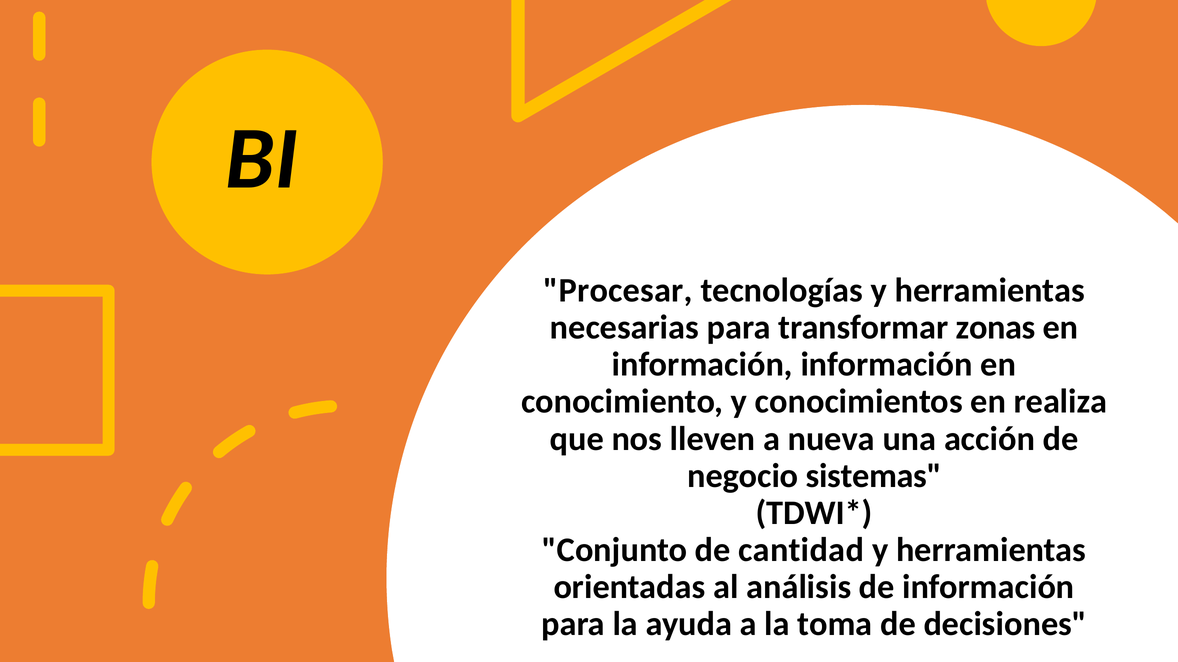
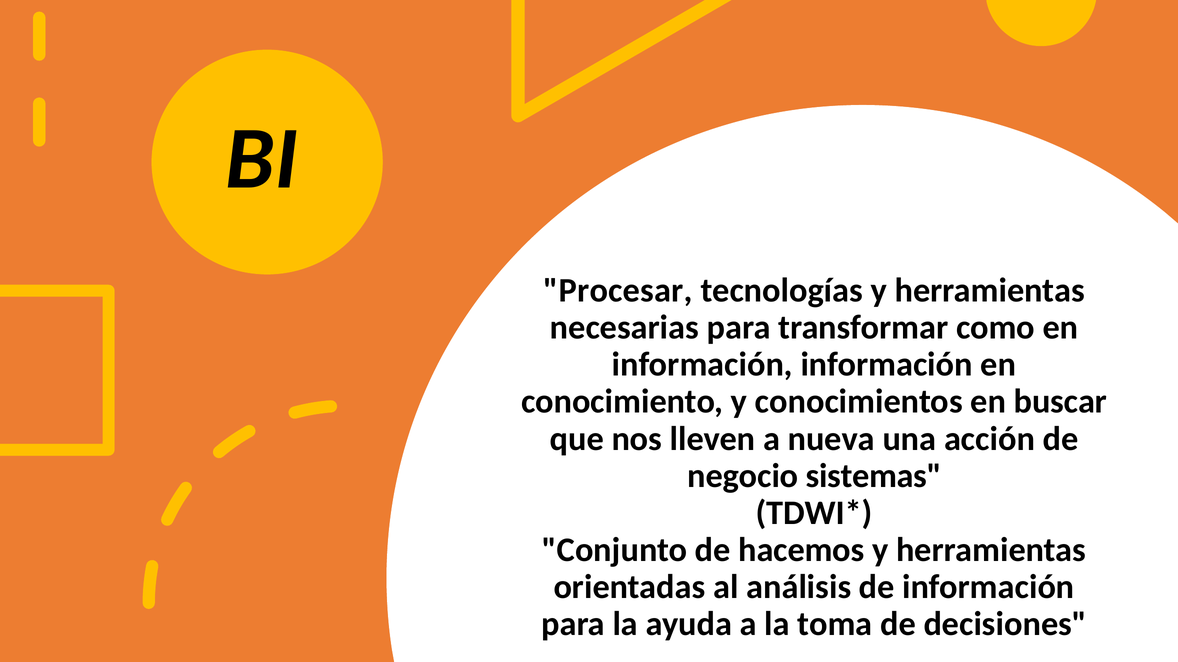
zonas: zonas -> como
realiza: realiza -> buscar
cantidad: cantidad -> hacemos
